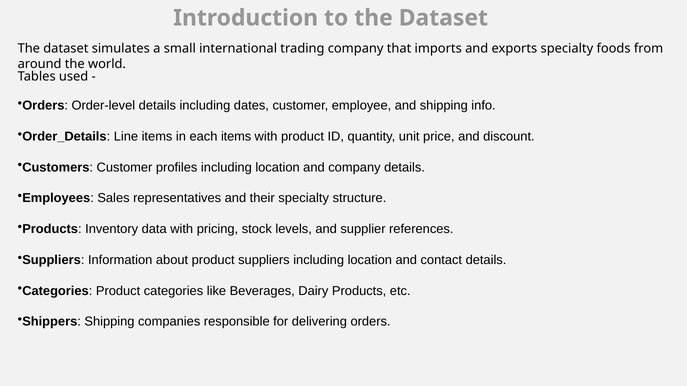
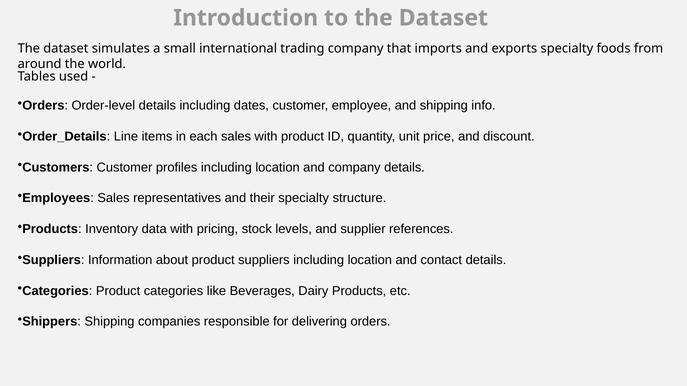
each items: items -> sales
